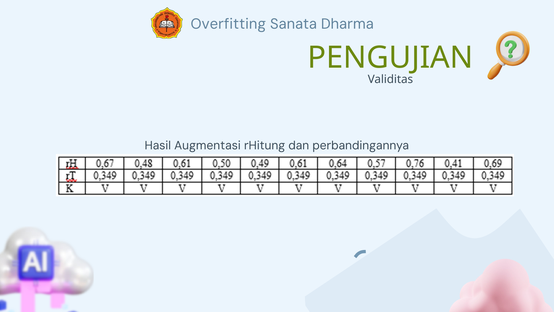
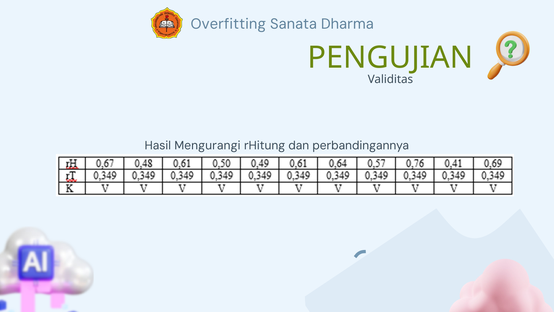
Augmentasi: Augmentasi -> Mengurangi
